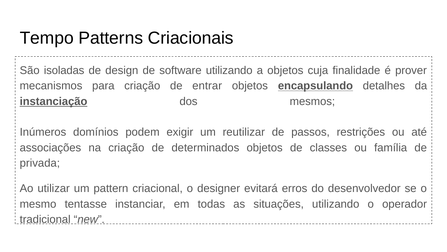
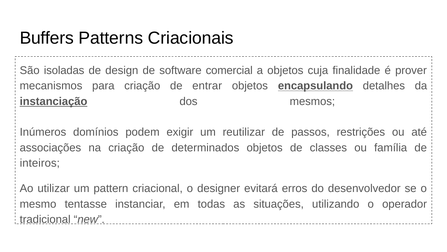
Tempo: Tempo -> Buffers
software utilizando: utilizando -> comercial
privada: privada -> inteiros
